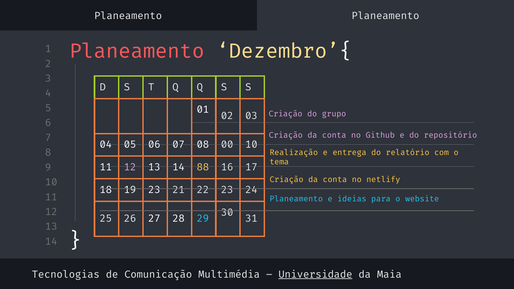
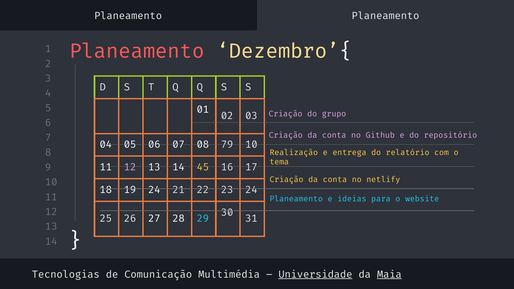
00: 00 -> 79
88: 88 -> 45
19 23: 23 -> 24
Maia underline: none -> present
